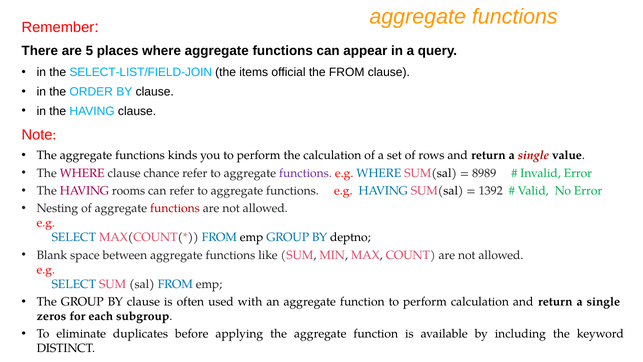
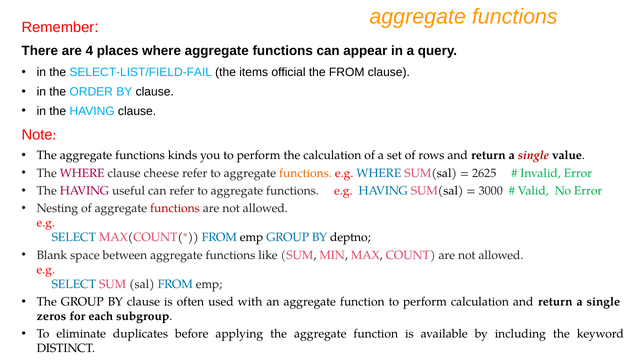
5: 5 -> 4
SELECT-LIST/FIELD-JOIN: SELECT-LIST/FIELD-JOIN -> SELECT-LIST/FIELD-FAIL
chance: chance -> cheese
functions at (305, 173) colour: purple -> orange
8989: 8989 -> 2625
rooms: rooms -> useful
1392: 1392 -> 3000
